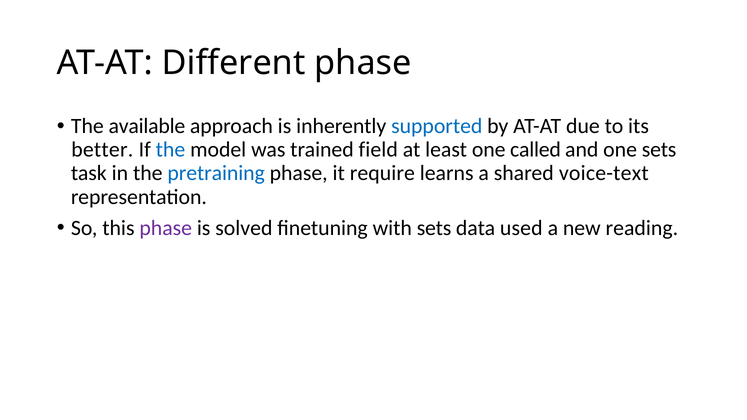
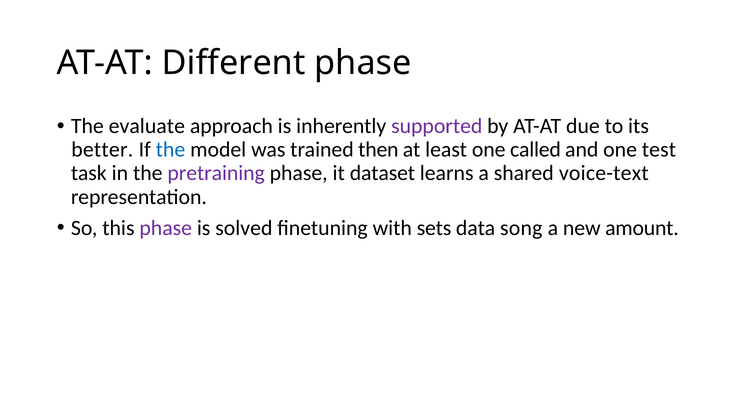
available: available -> evaluate
supported colour: blue -> purple
field: field -> then
one sets: sets -> test
pretraining colour: blue -> purple
require: require -> dataset
used: used -> song
reading: reading -> amount
